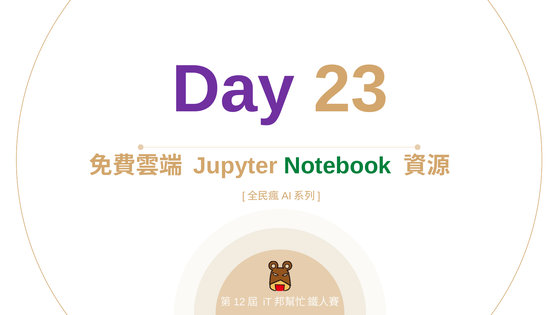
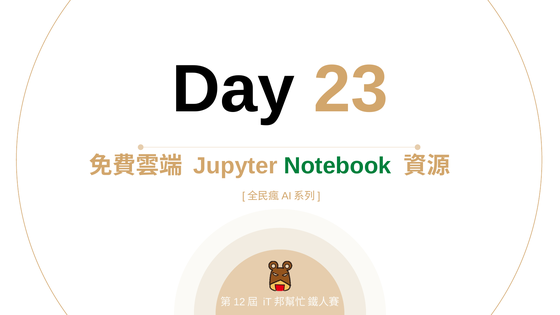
Day colour: purple -> black
